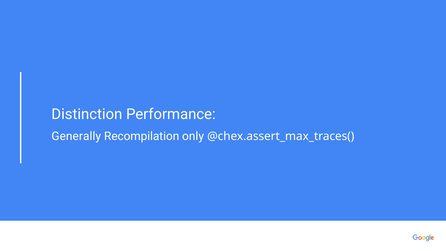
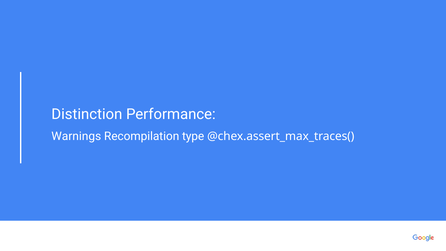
Generally: Generally -> Warnings
only: only -> type
